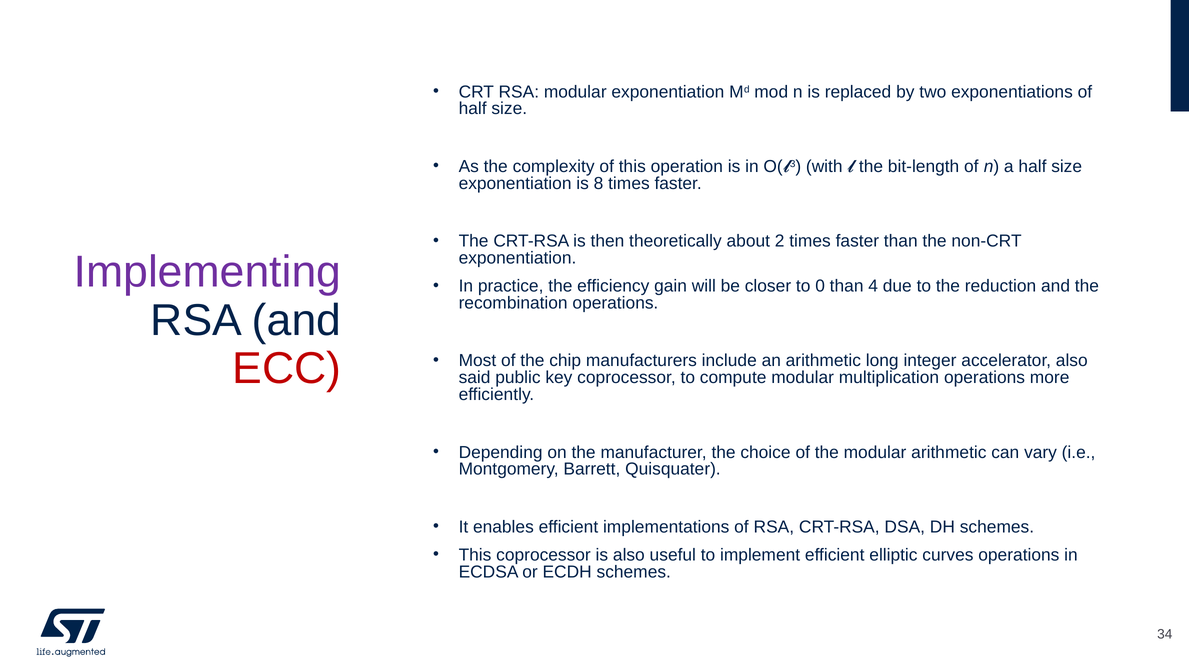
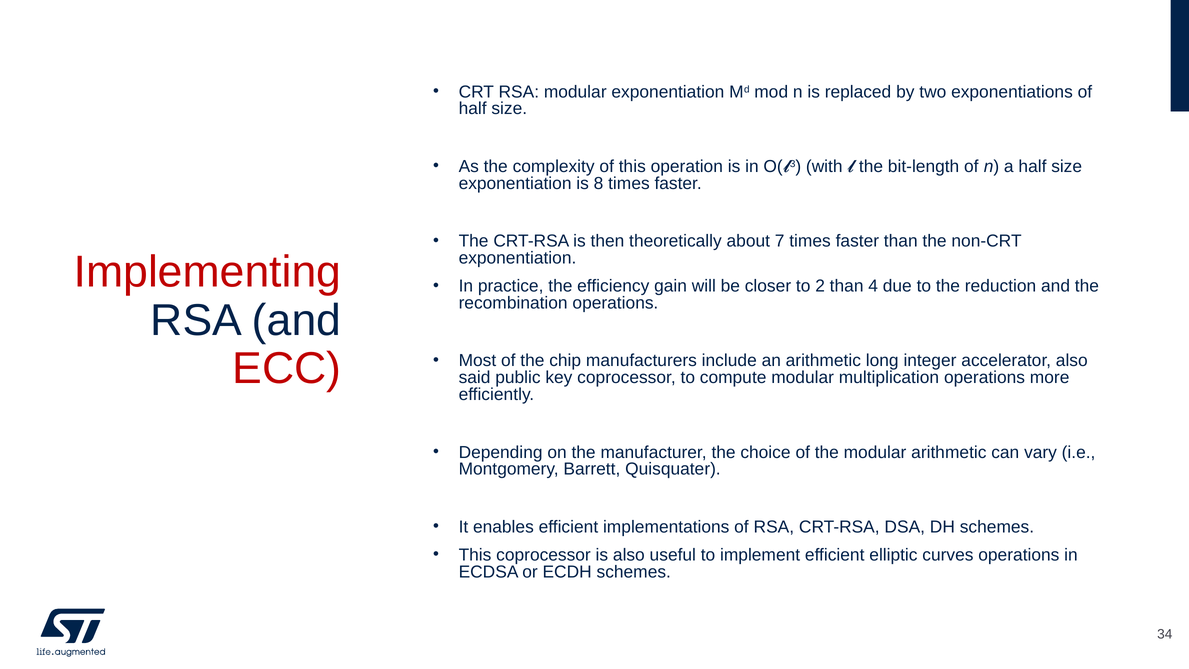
2: 2 -> 7
Implementing colour: purple -> red
0: 0 -> 2
